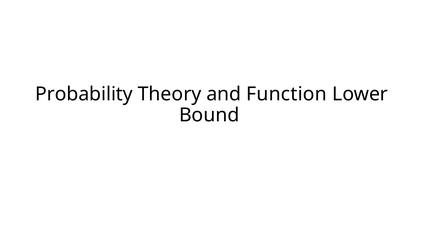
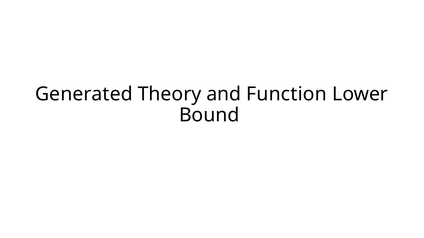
Probability: Probability -> Generated
